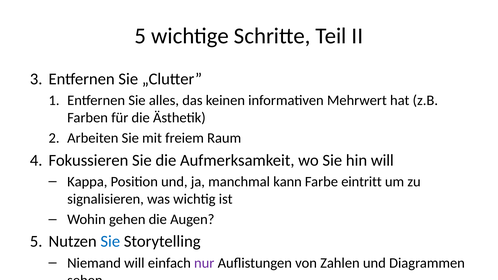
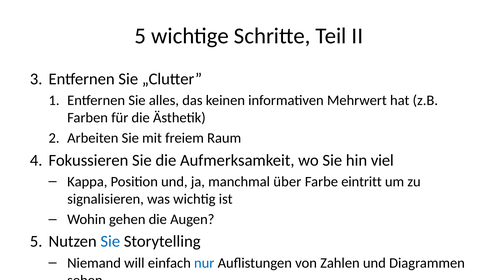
hin will: will -> viel
kann: kann -> über
nur at (204, 263) colour: purple -> blue
